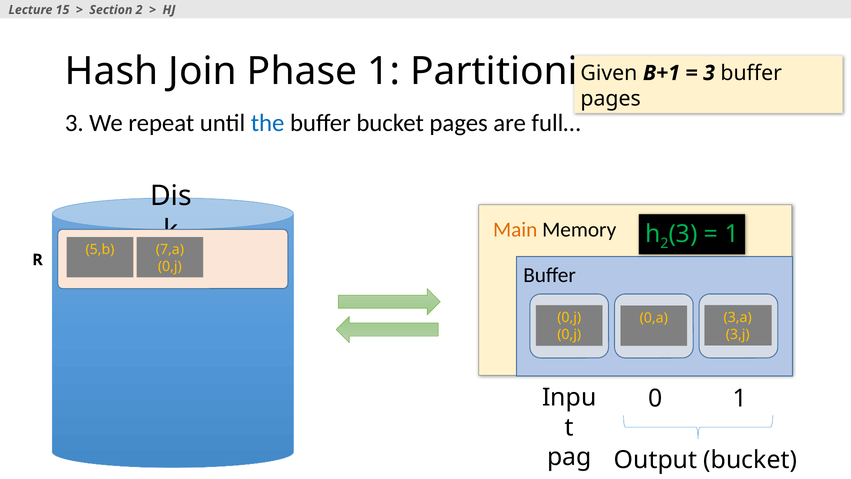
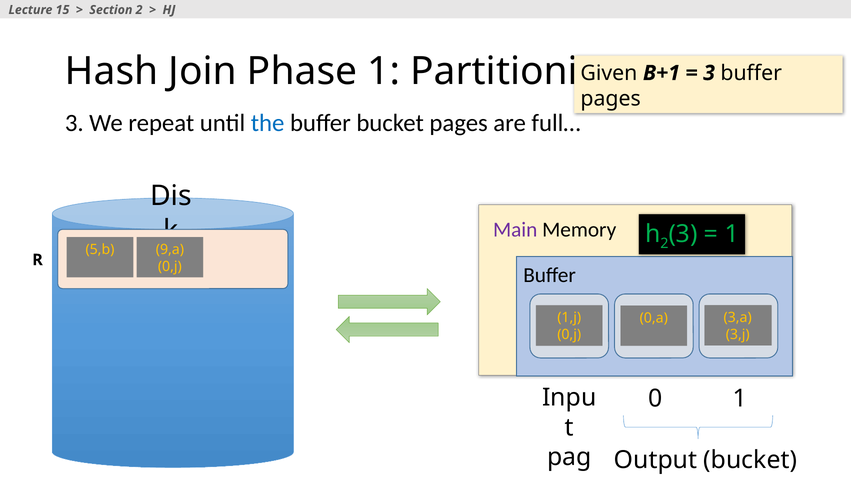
Main colour: orange -> purple
7,a: 7,a -> 9,a
0,j at (569, 318): 0,j -> 1,j
